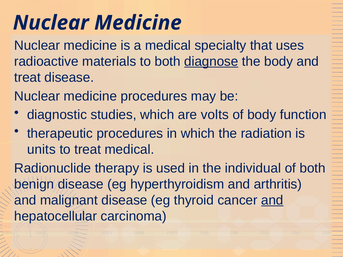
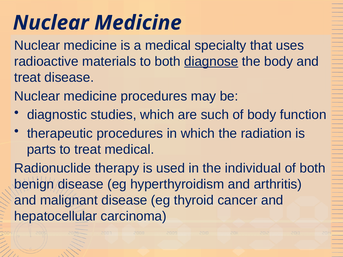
volts: volts -> such
units: units -> parts
and at (272, 200) underline: present -> none
